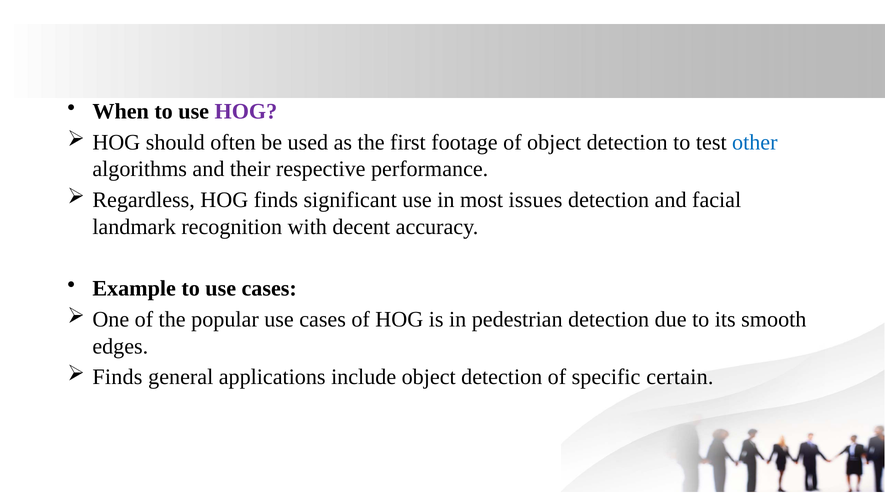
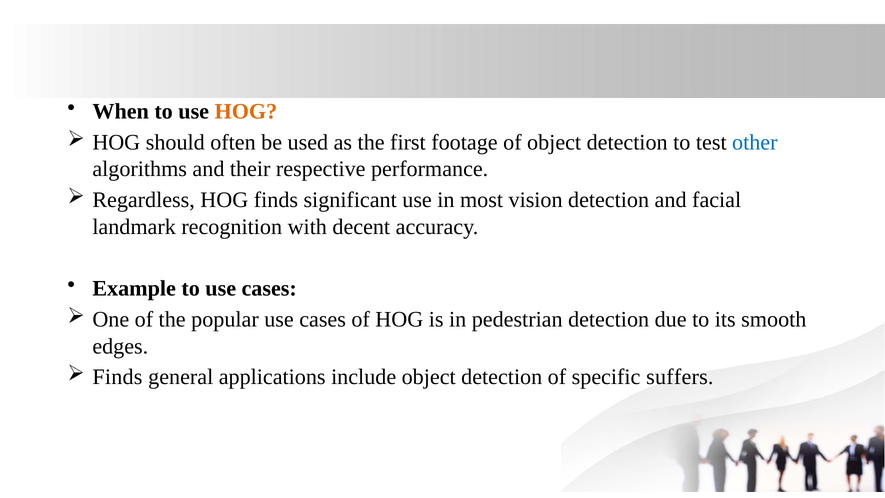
HOG at (246, 112) colour: purple -> orange
issues: issues -> vision
certain: certain -> suffers
